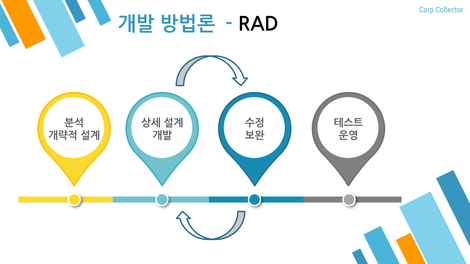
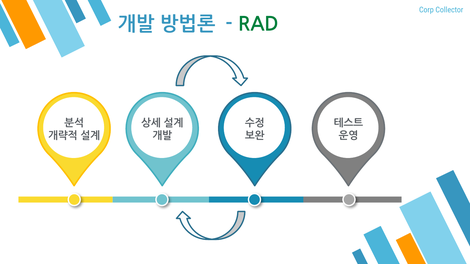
RAD colour: black -> green
